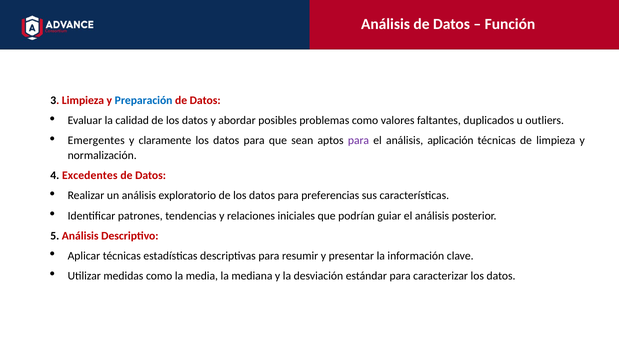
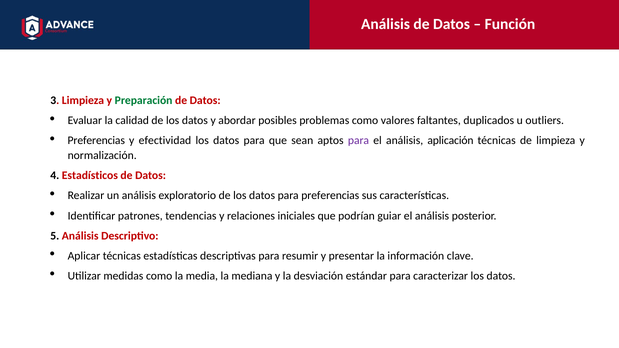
Preparación colour: blue -> green
Emergentes at (96, 141): Emergentes -> Preferencias
claramente: claramente -> efectividad
Excedentes: Excedentes -> Estadísticos
